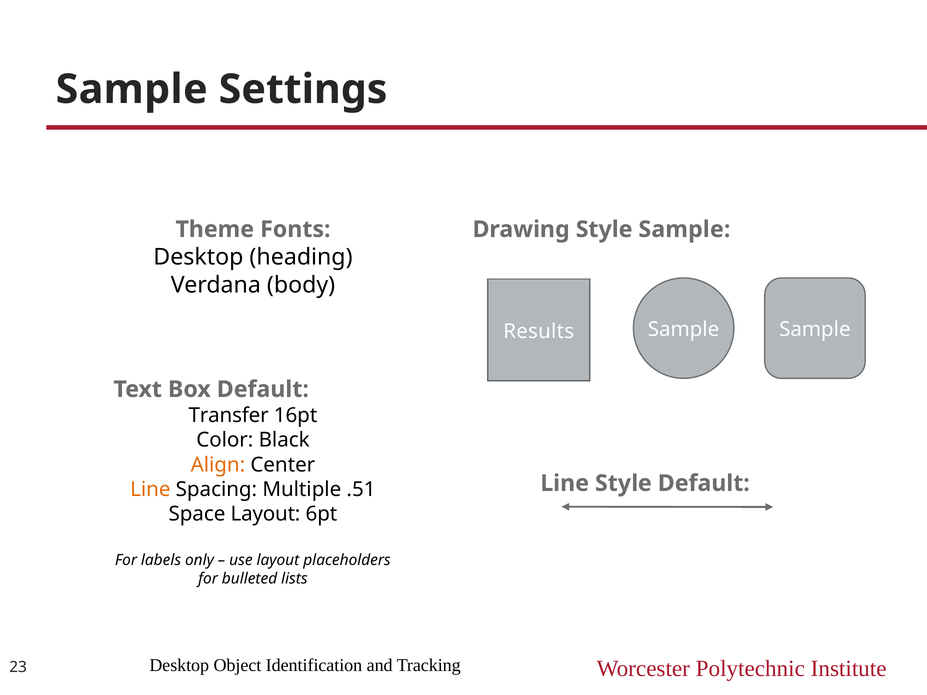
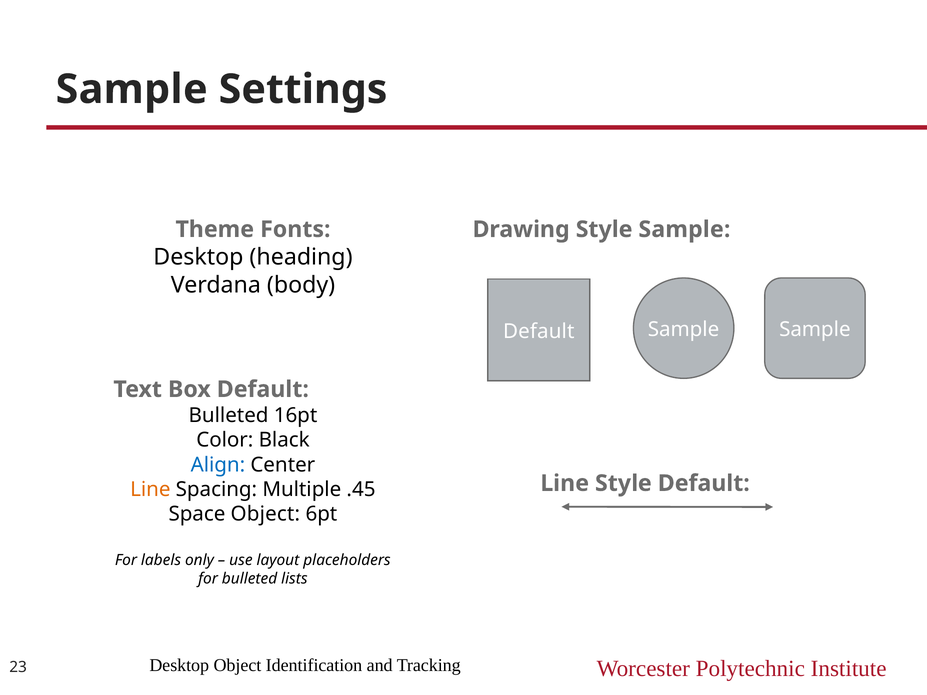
Results at (539, 331): Results -> Default
Transfer at (229, 416): Transfer -> Bulleted
Align colour: orange -> blue
.51: .51 -> .45
Space Layout: Layout -> Object
